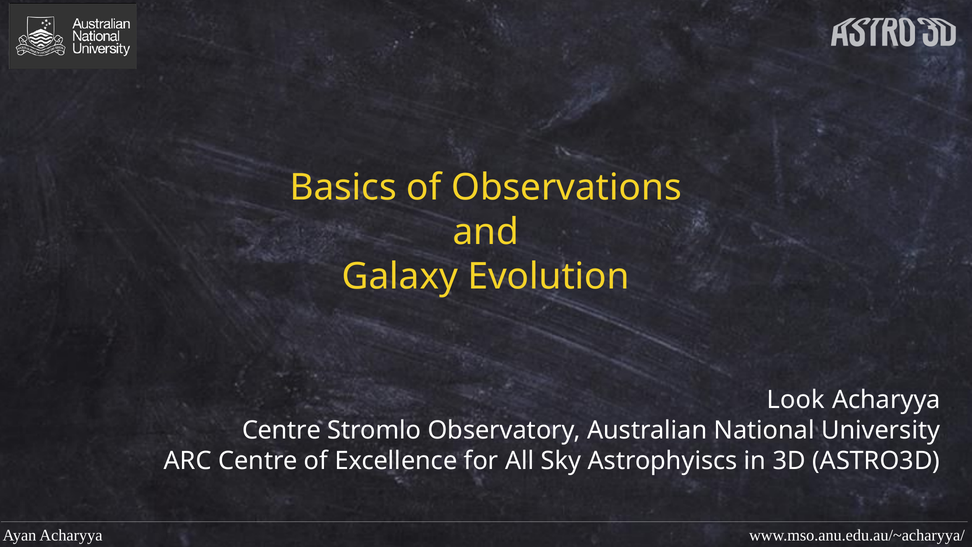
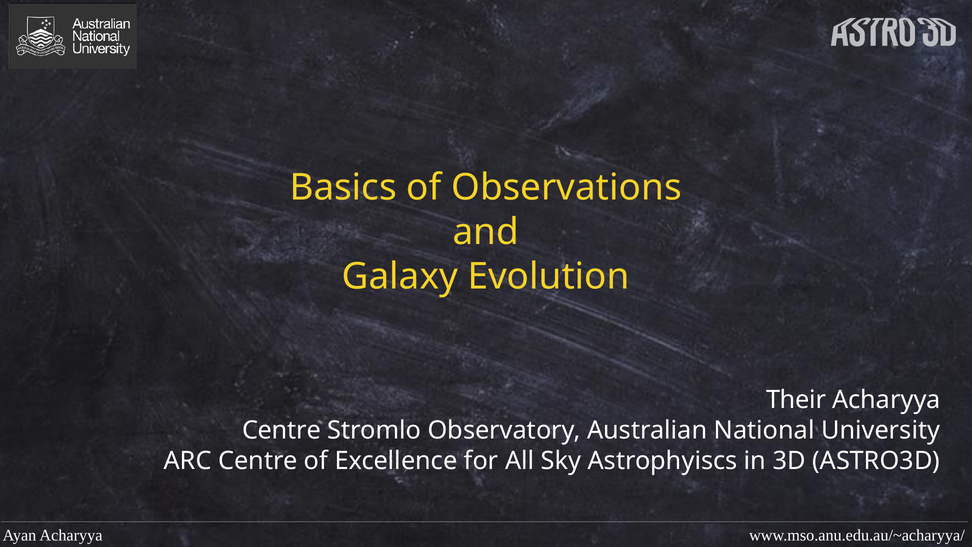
Look: Look -> Their
